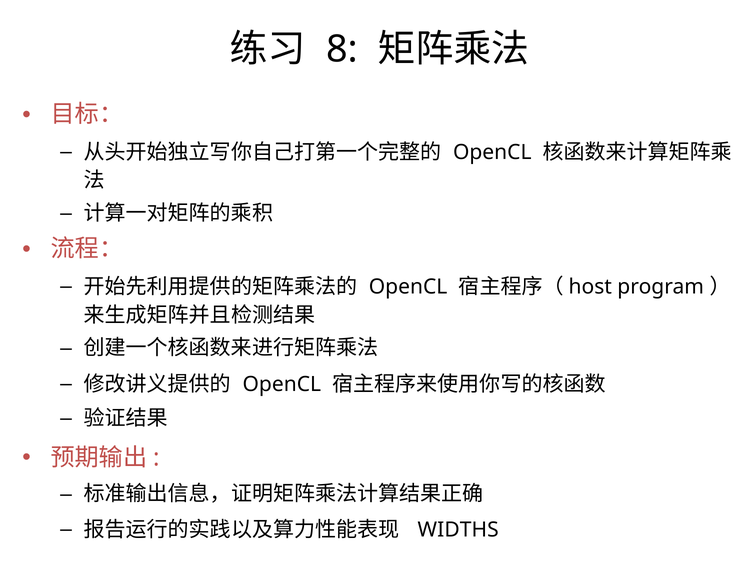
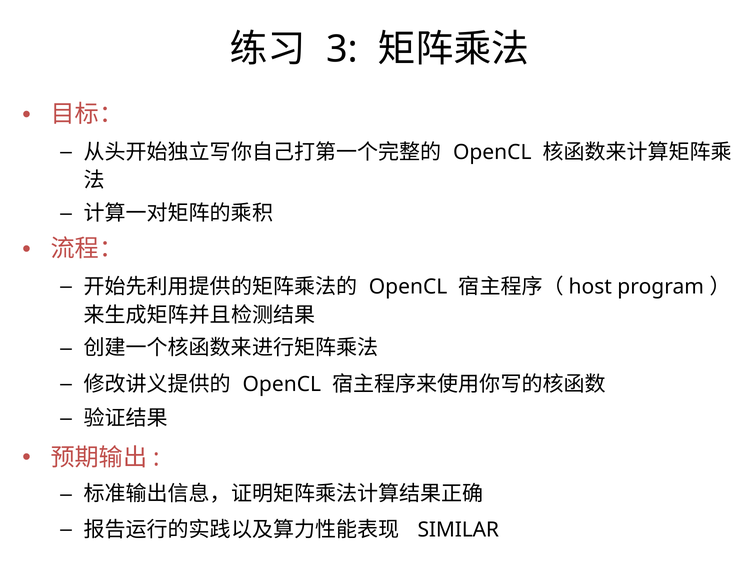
8: 8 -> 3
WIDTHS: WIDTHS -> SIMILAR
